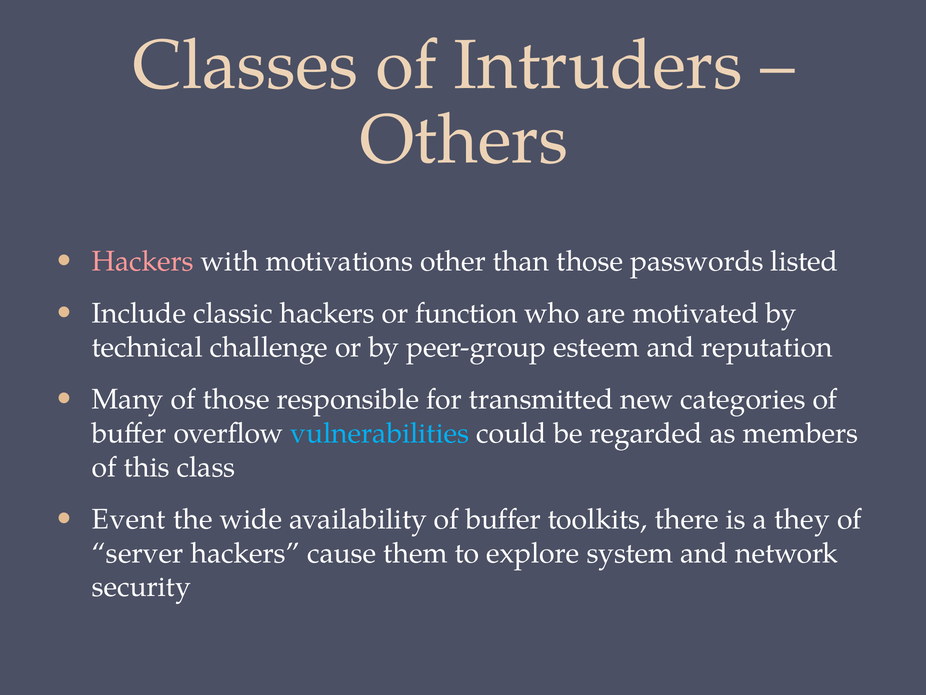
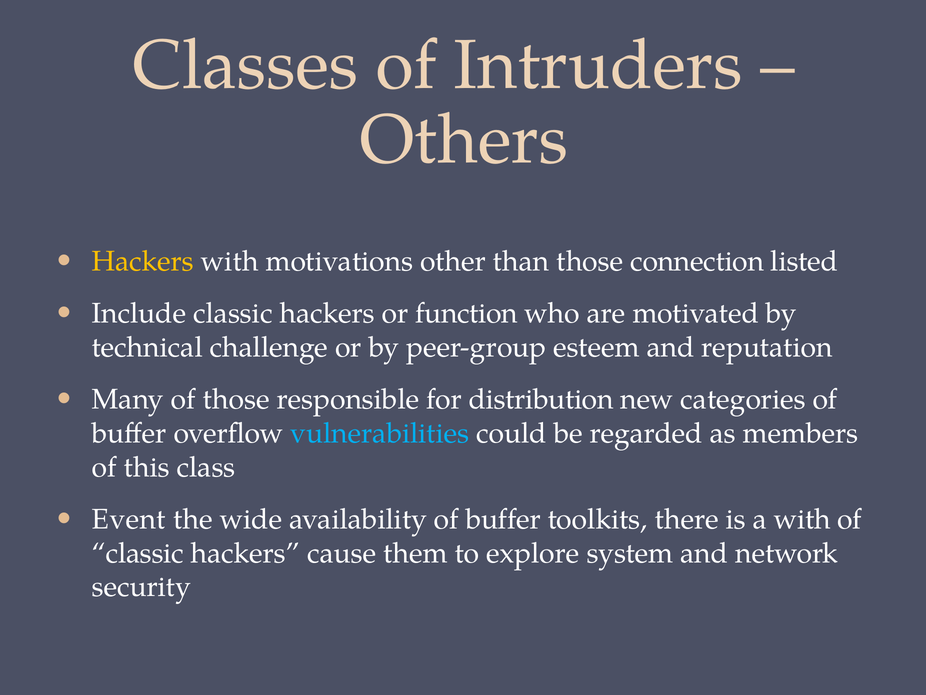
Hackers at (143, 261) colour: pink -> yellow
passwords: passwords -> connection
transmitted: transmitted -> distribution
a they: they -> with
server at (138, 553): server -> classic
